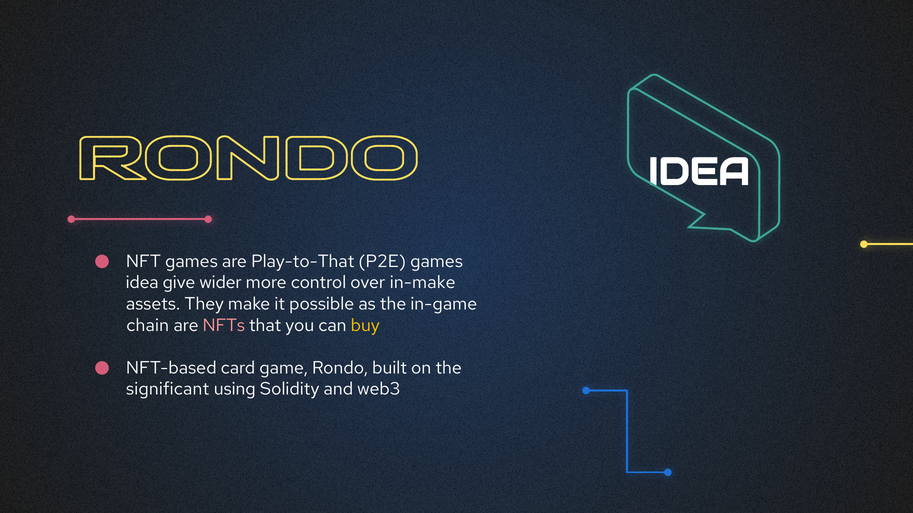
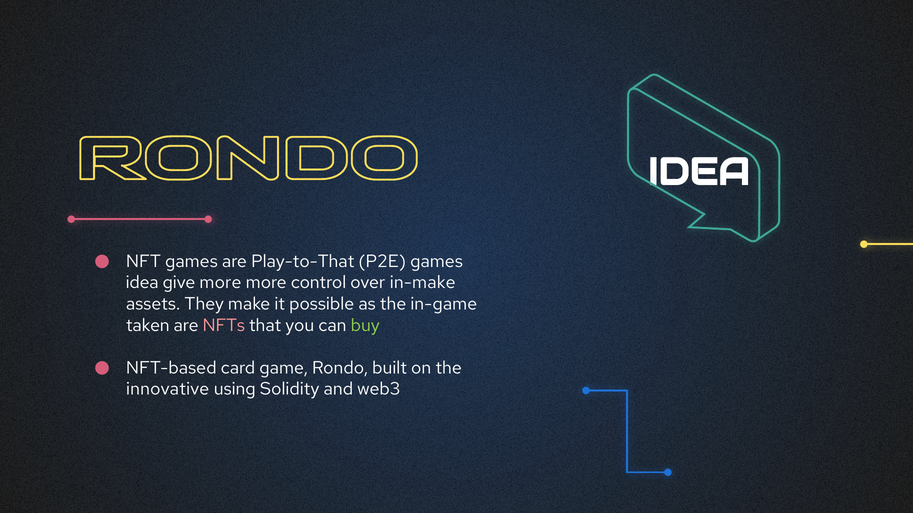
give wider: wider -> more
chain: chain -> taken
buy colour: yellow -> light green
significant: significant -> innovative
